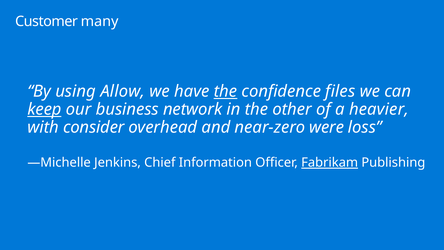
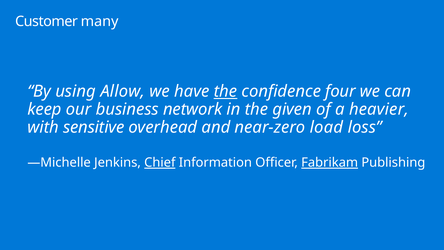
files: files -> four
keep underline: present -> none
other: other -> given
consider: consider -> sensitive
were: were -> load
Chief underline: none -> present
